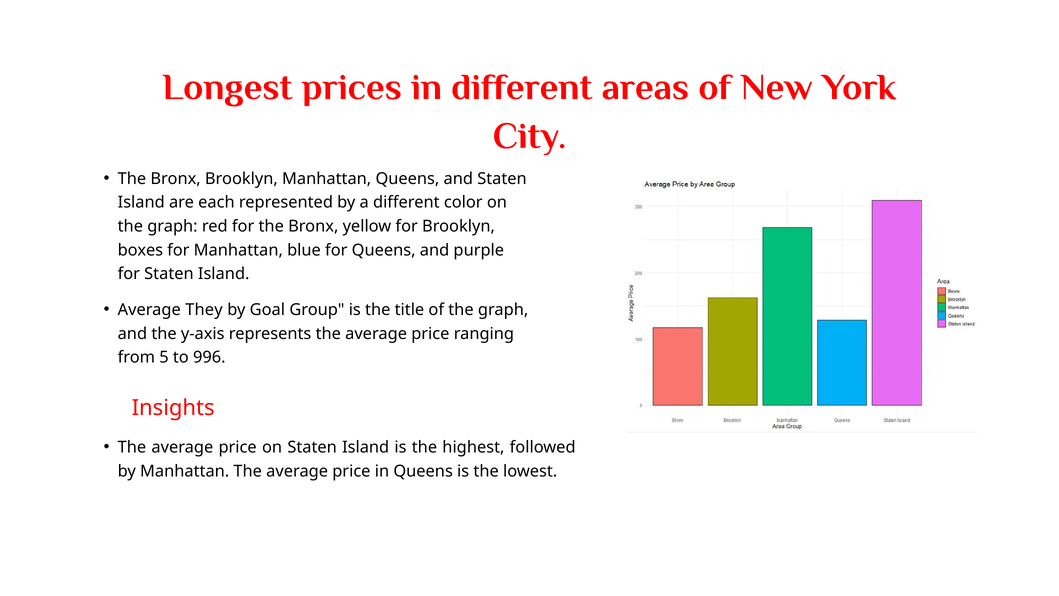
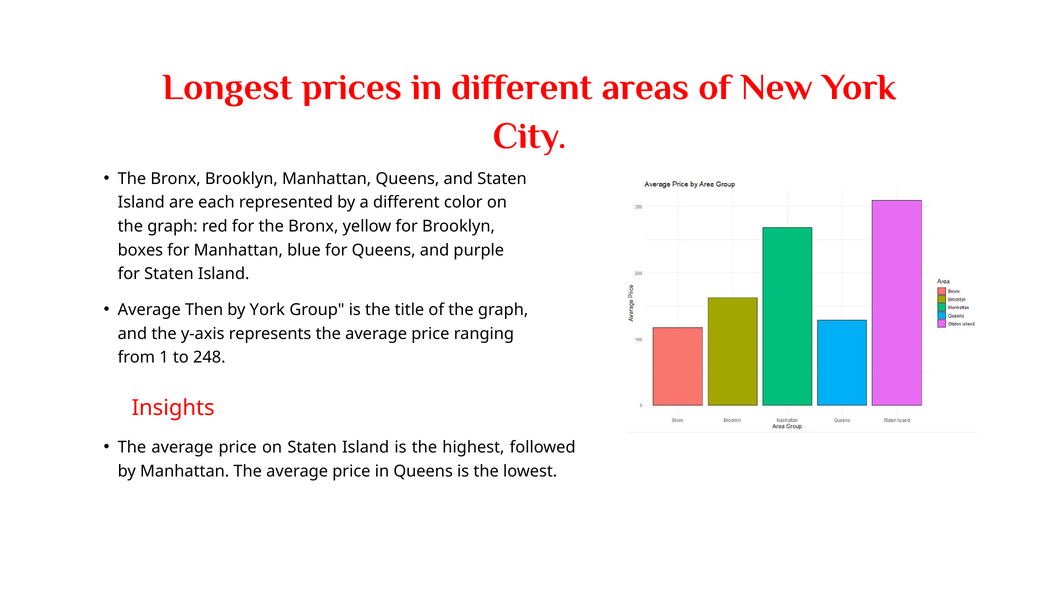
They: They -> Then
by Goal: Goal -> York
5: 5 -> 1
996: 996 -> 248
